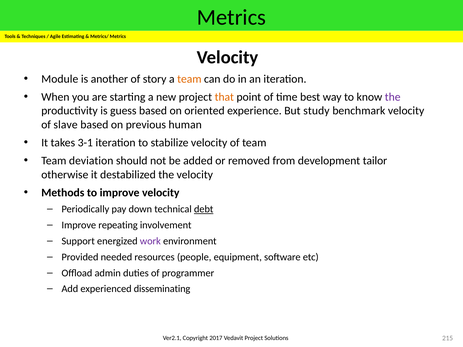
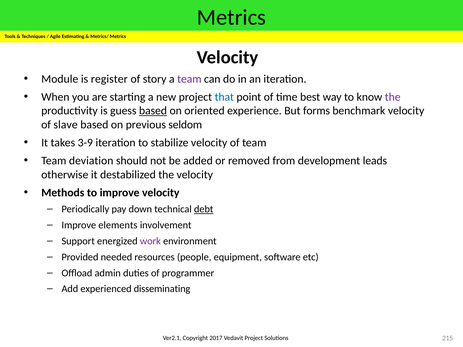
another: another -> register
team at (189, 79) colour: orange -> purple
that colour: orange -> blue
based at (153, 111) underline: none -> present
study: study -> forms
human: human -> seldom
3-1: 3-1 -> 3-9
tailor: tailor -> leads
repeating: repeating -> elements
